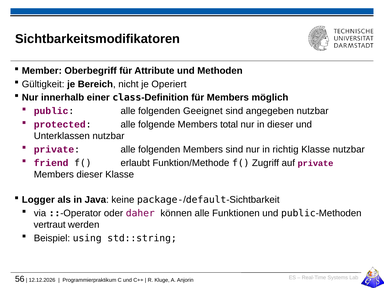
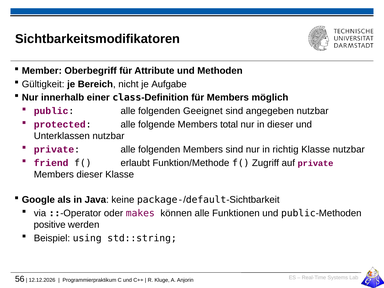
Operiert: Operiert -> Aufgabe
Logger: Logger -> Google
daher: daher -> makes
vertraut: vertraut -> positive
